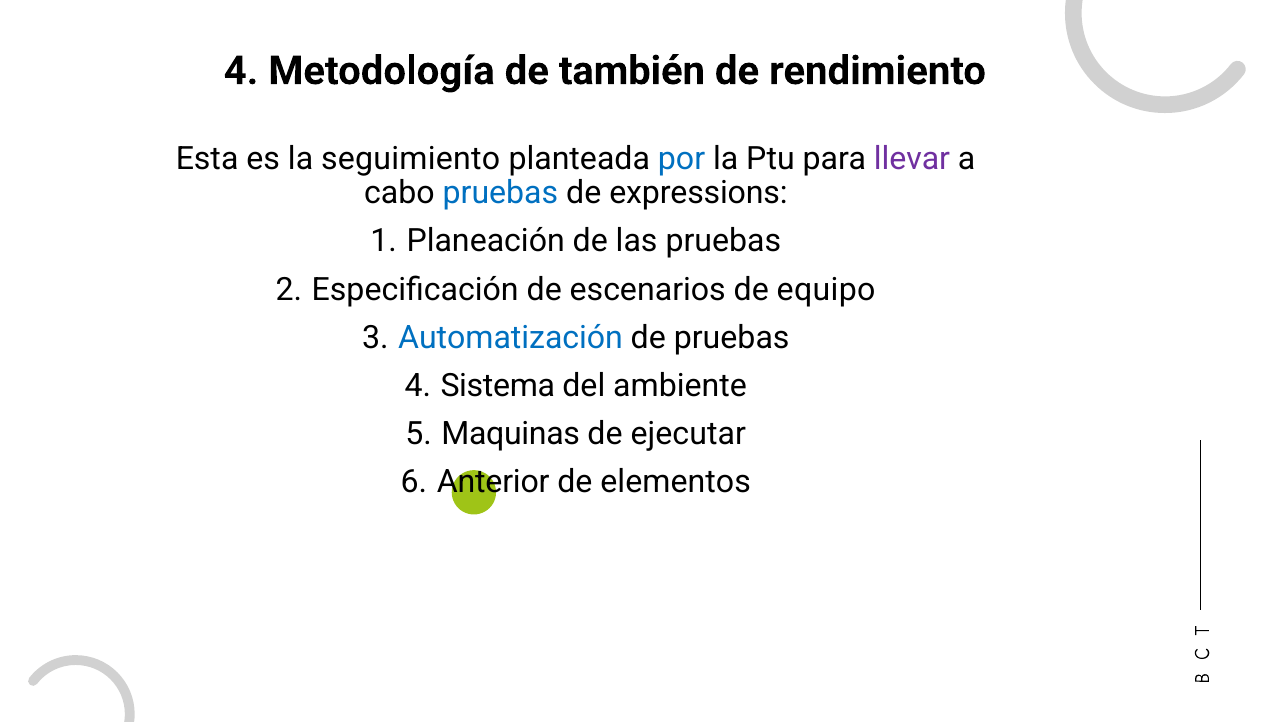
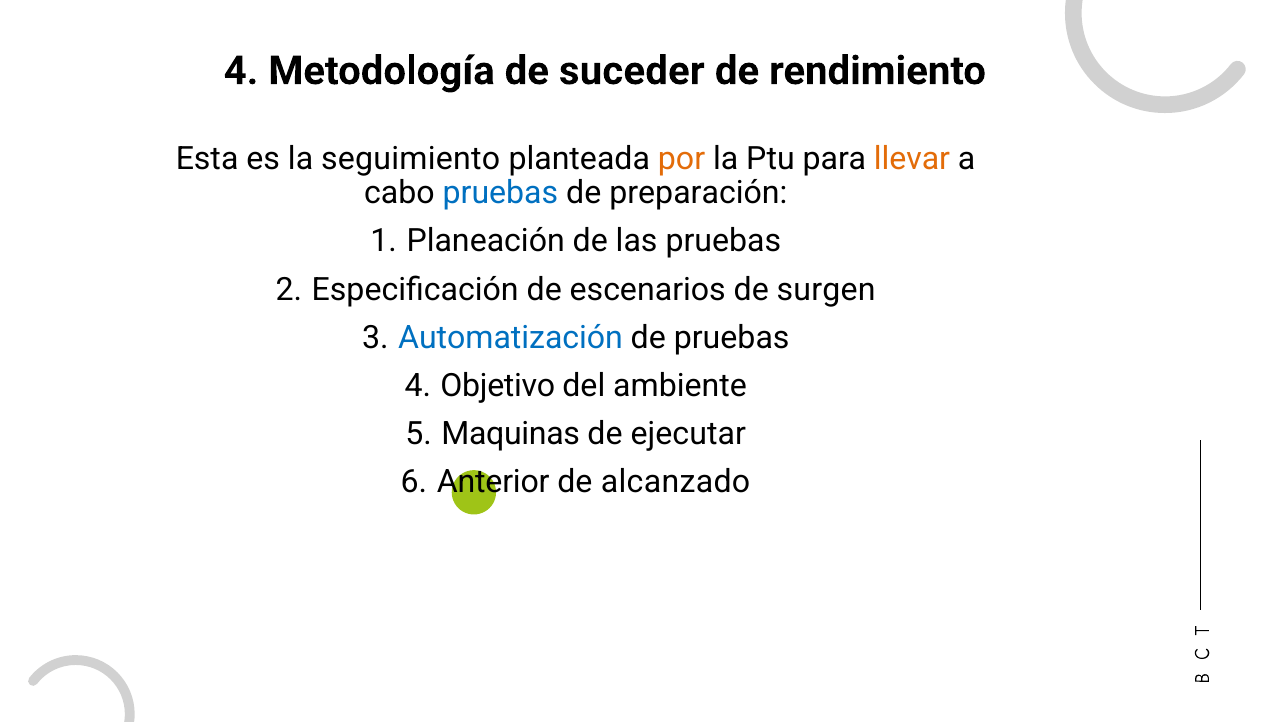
también: también -> suceder
por colour: blue -> orange
llevar colour: purple -> orange
expressions: expressions -> preparación
equipo: equipo -> surgen
Sistema: Sistema -> Objetivo
elementos: elementos -> alcanzado
